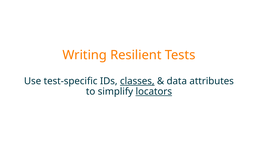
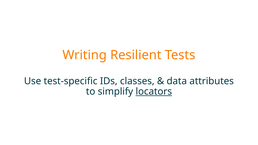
classes underline: present -> none
